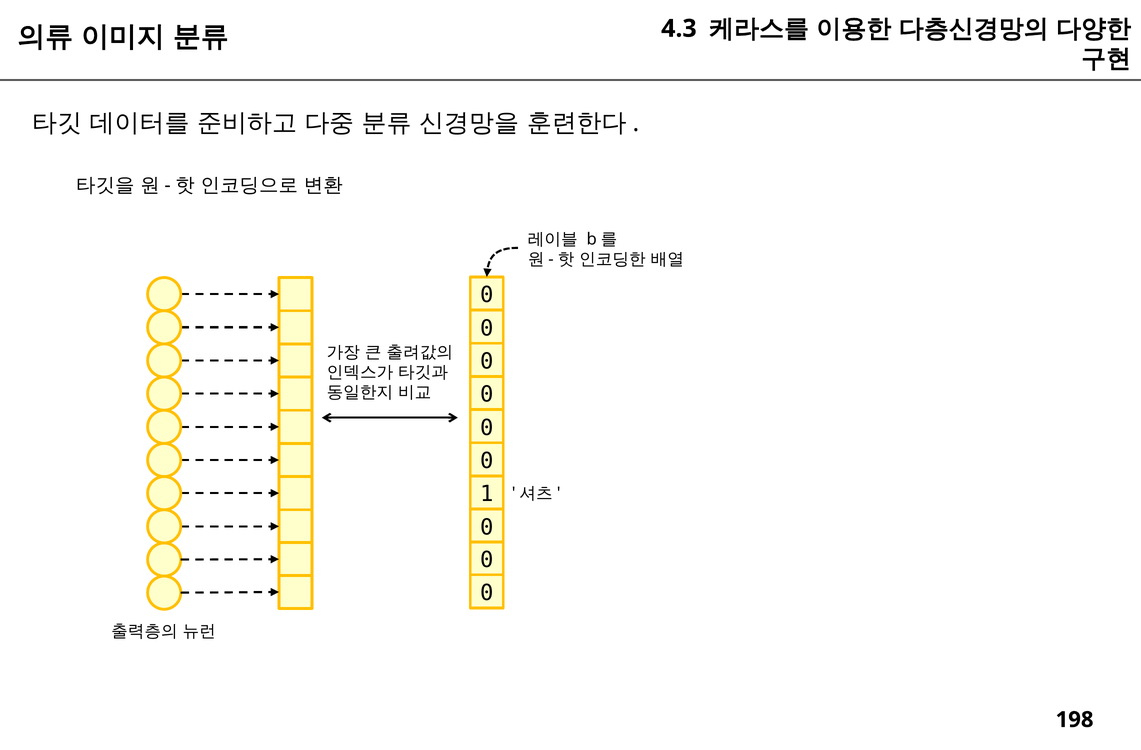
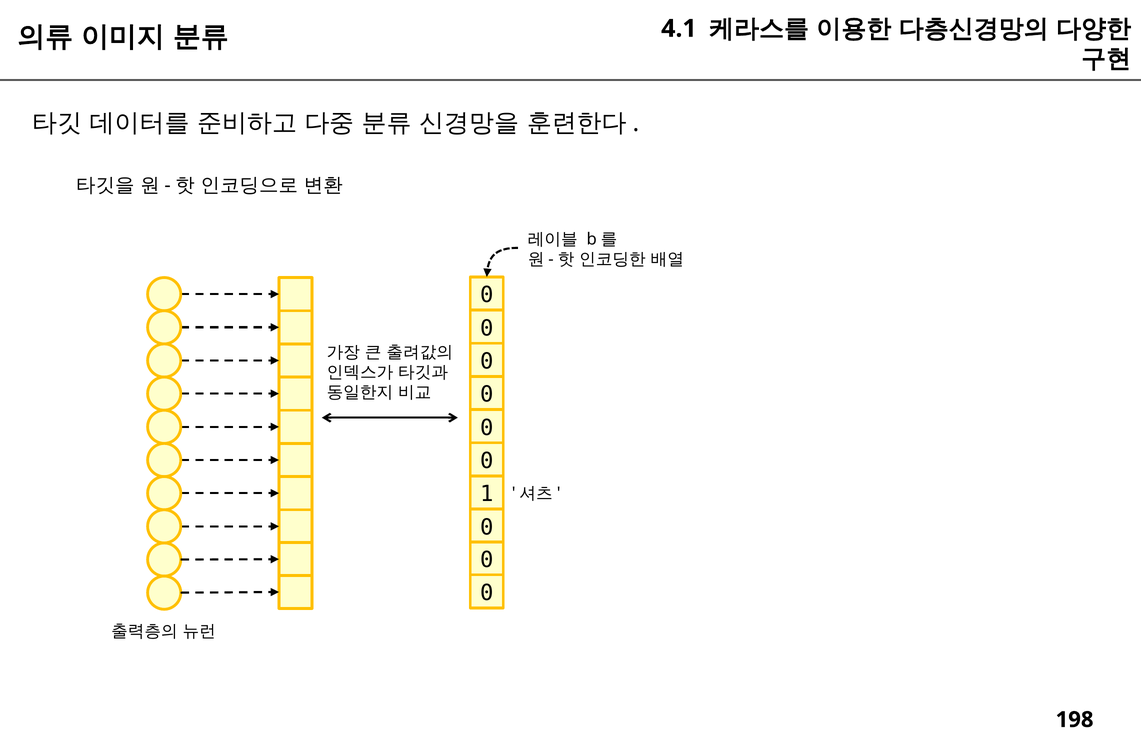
4.3: 4.3 -> 4.1
